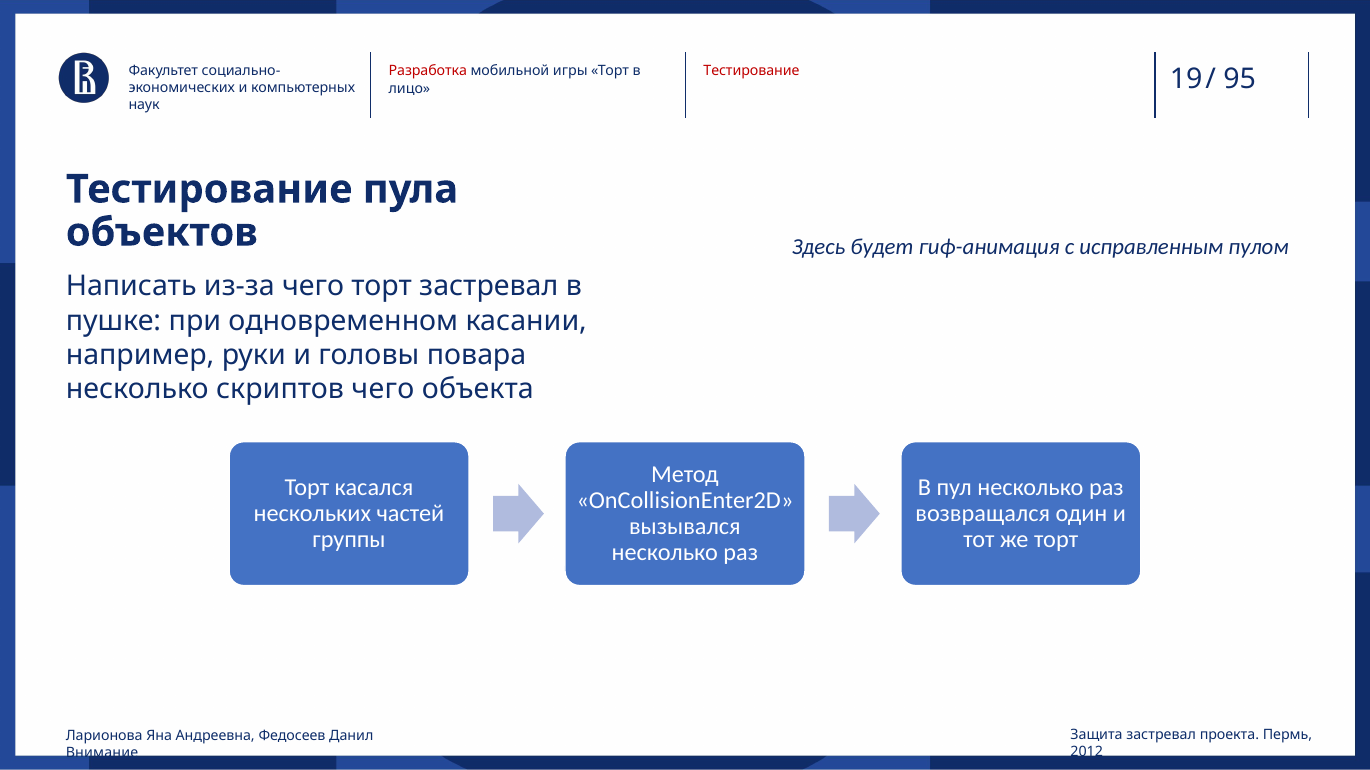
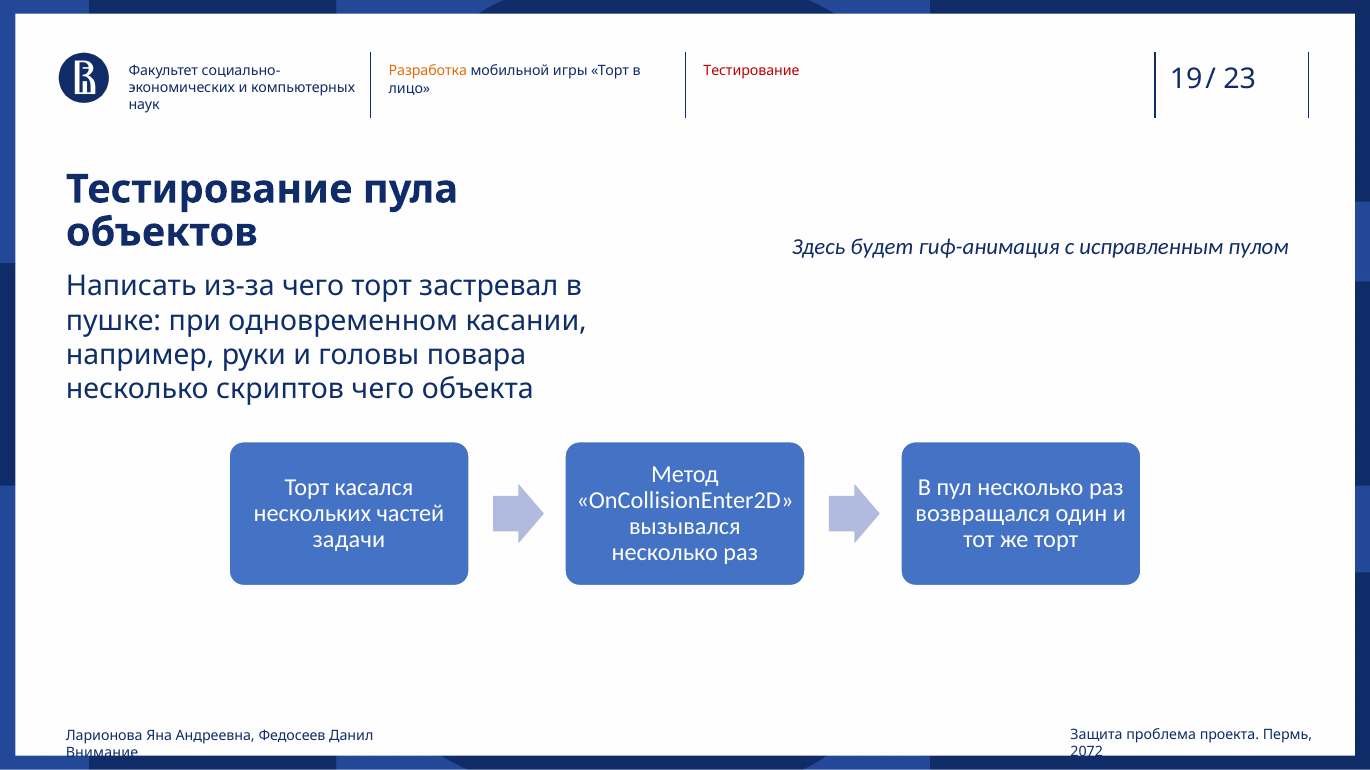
Разработка colour: red -> orange
95: 95 -> 23
группы: группы -> задачи
Защита застревал: застревал -> проблема
2012: 2012 -> 2072
